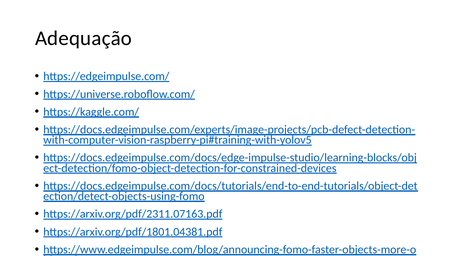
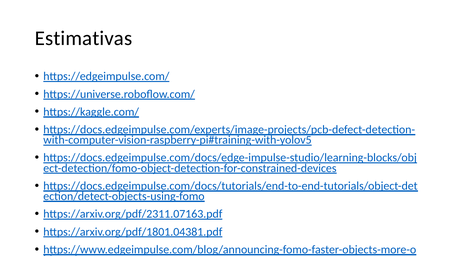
Adequação: Adequação -> Estimativas
